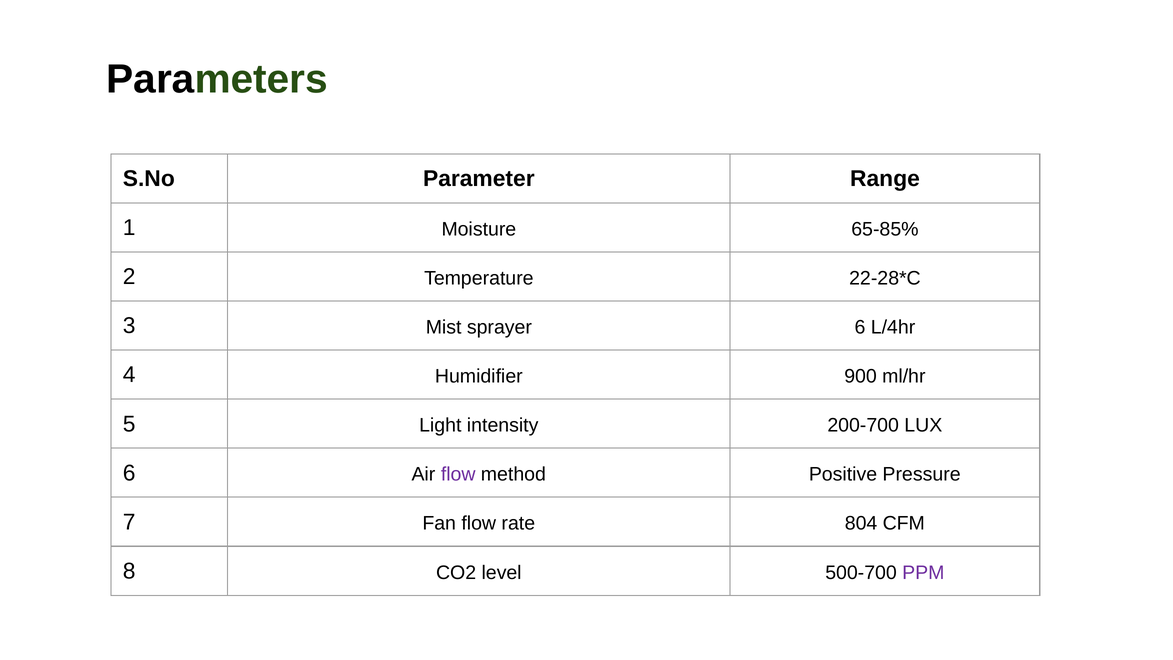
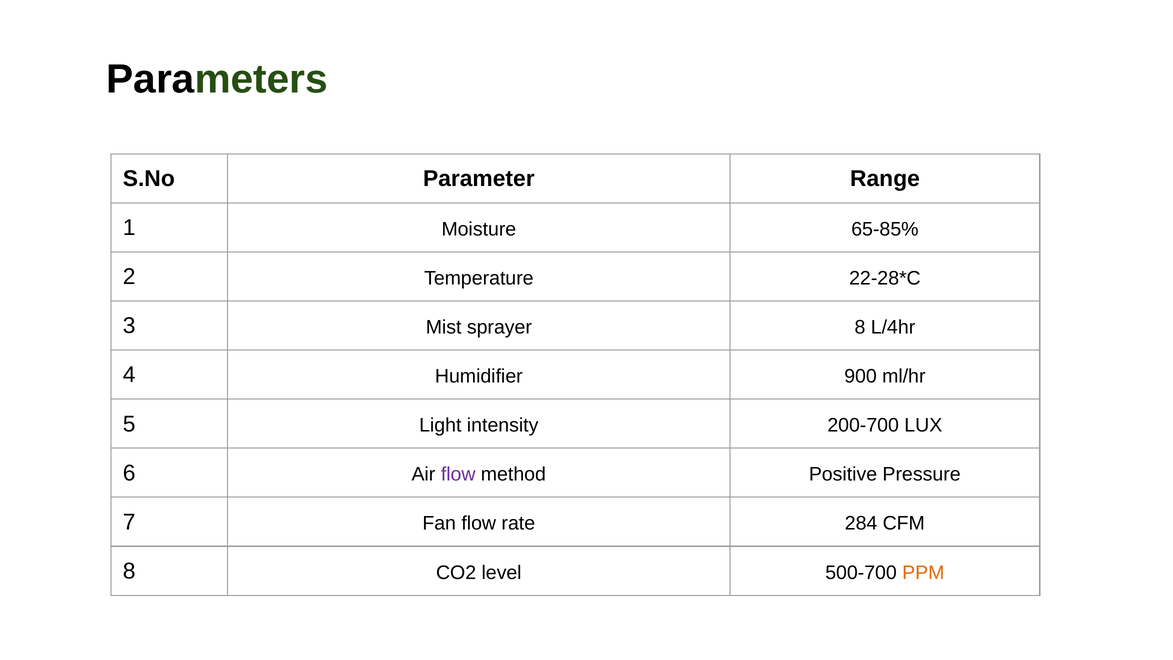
sprayer 6: 6 -> 8
804: 804 -> 284
PPM colour: purple -> orange
